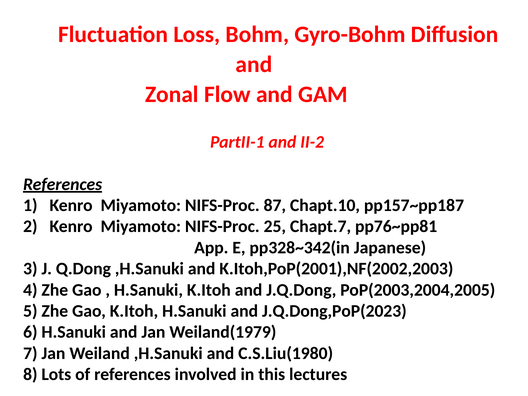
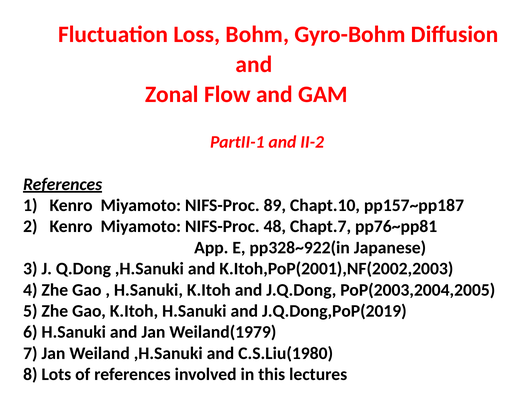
87: 87 -> 89
25: 25 -> 48
pp328~342(in: pp328~342(in -> pp328~922(in
J.Q.Dong,PoP(2023: J.Q.Dong,PoP(2023 -> J.Q.Dong,PoP(2019
